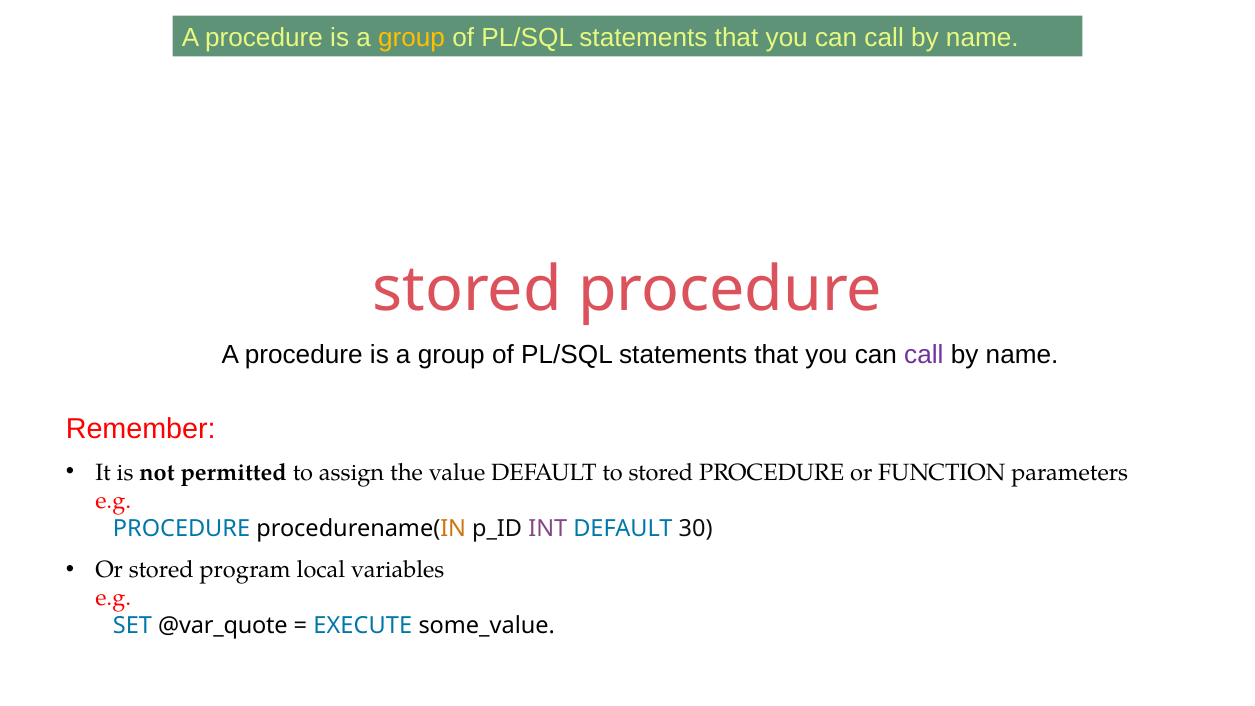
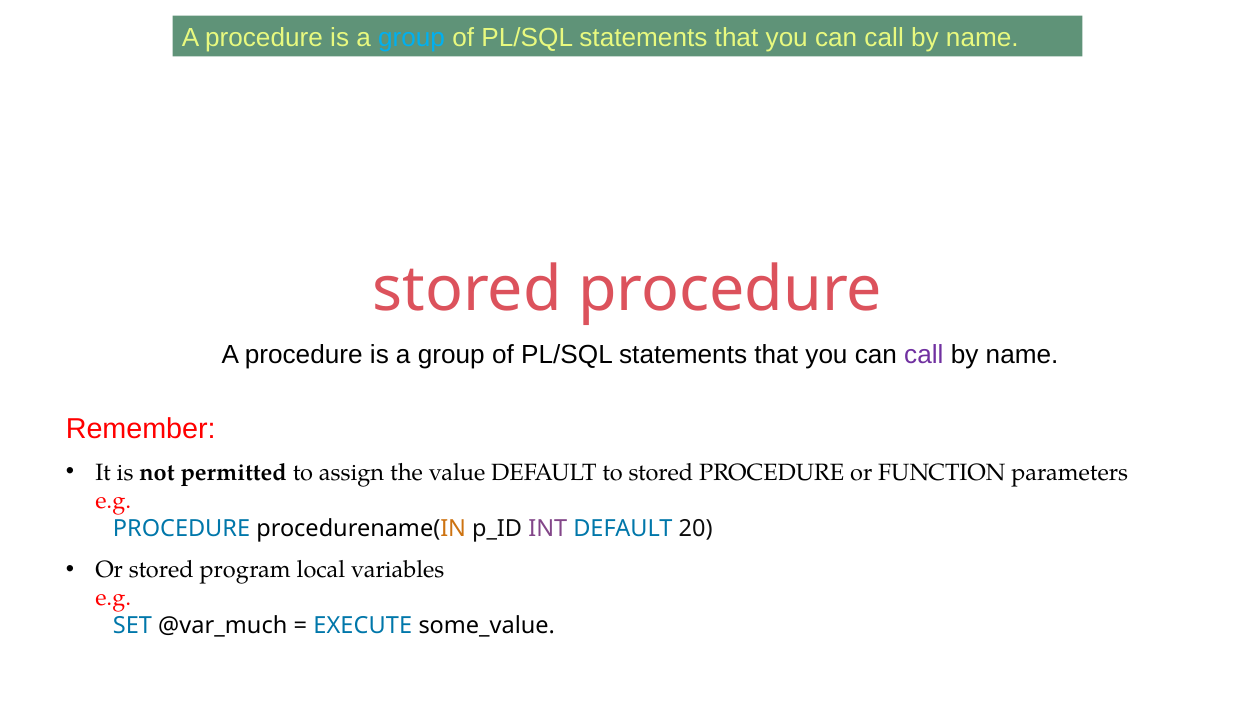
group at (412, 38) colour: yellow -> light blue
30: 30 -> 20
@var_quote: @var_quote -> @var_much
